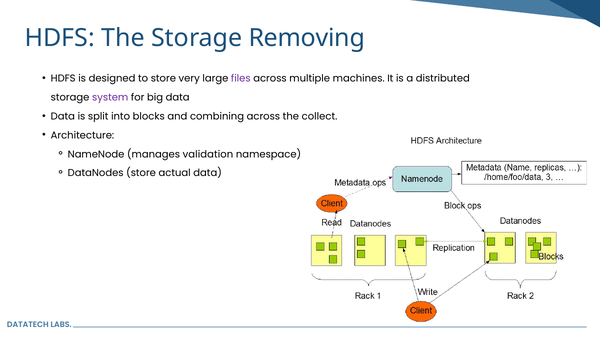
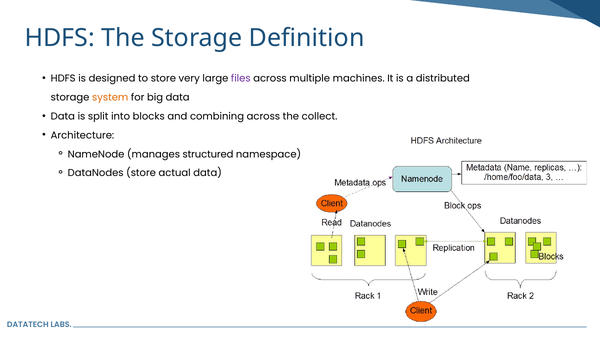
Removing: Removing -> Definition
system colour: purple -> orange
validation: validation -> structured
